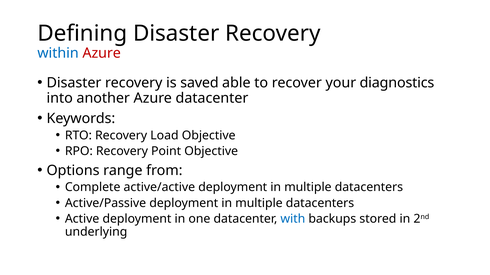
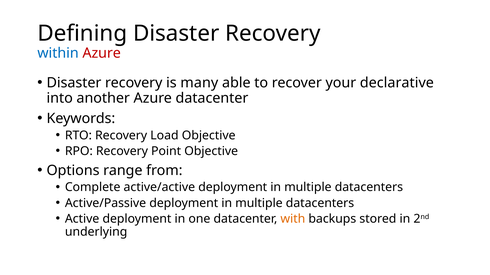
saved: saved -> many
diagnostics: diagnostics -> declarative
with colour: blue -> orange
